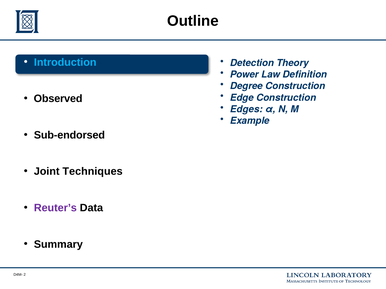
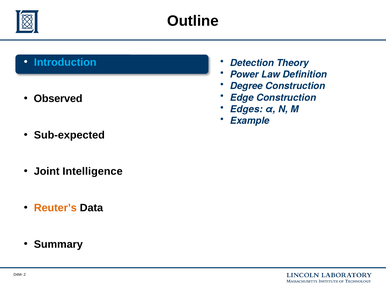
Sub-endorsed: Sub-endorsed -> Sub-expected
Techniques: Techniques -> Intelligence
Reuter’s colour: purple -> orange
